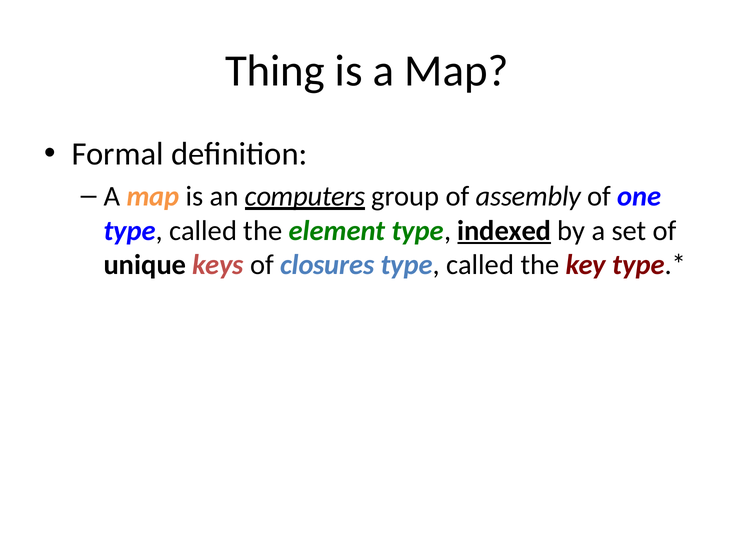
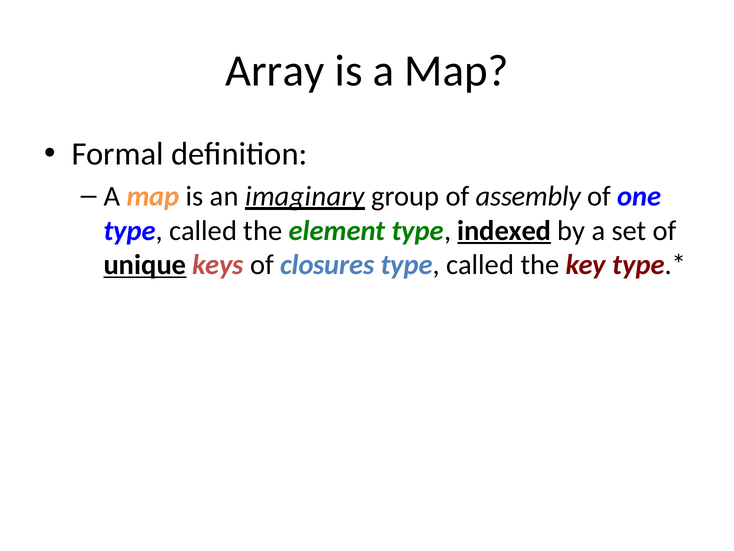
Thing: Thing -> Array
computers: computers -> imaginary
unique underline: none -> present
